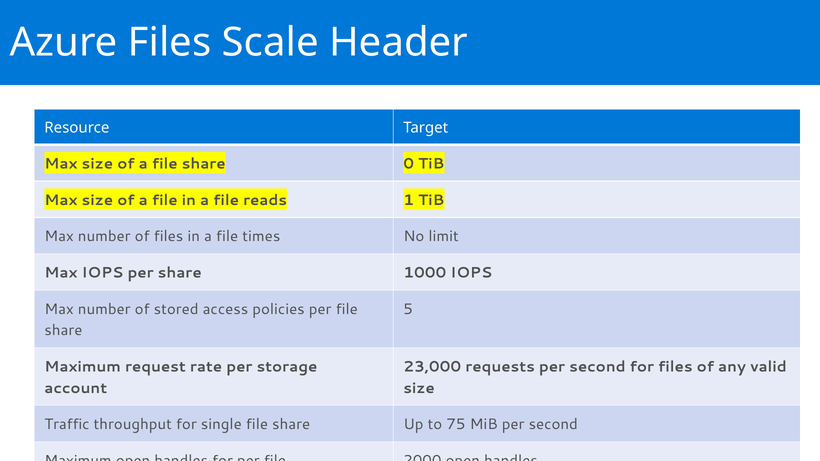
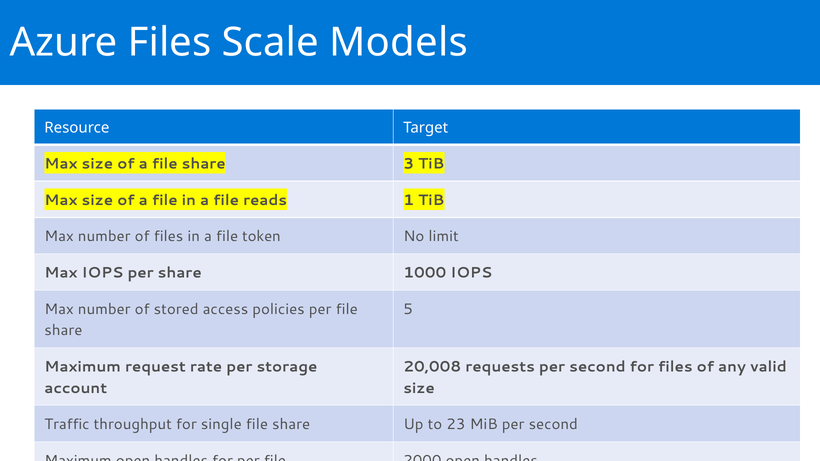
Header: Header -> Models
0: 0 -> 3
times: times -> token
23,000: 23,000 -> 20,008
75: 75 -> 23
